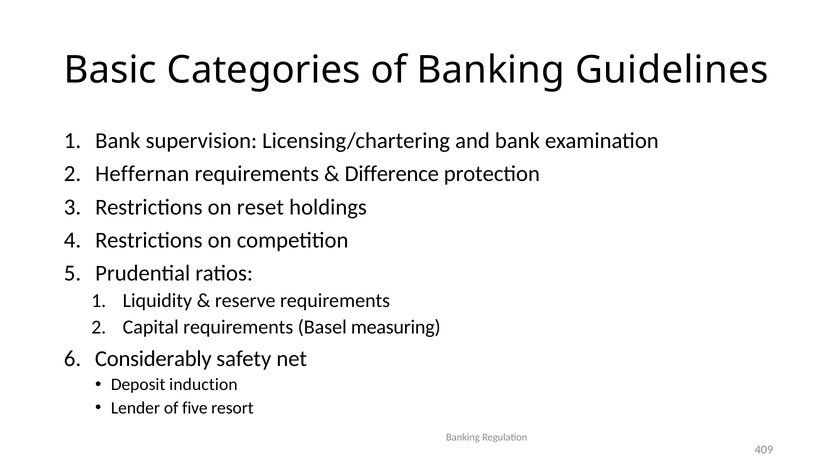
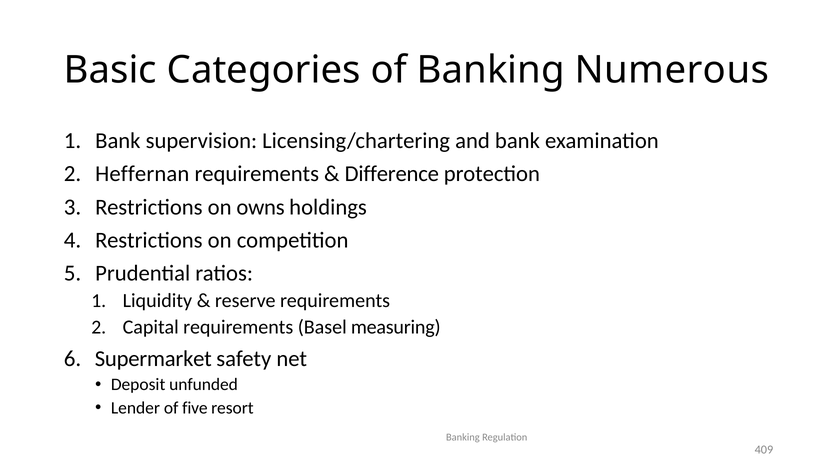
Guidelines: Guidelines -> Numerous
reset: reset -> owns
Considerably: Considerably -> Supermarket
induction: induction -> unfunded
